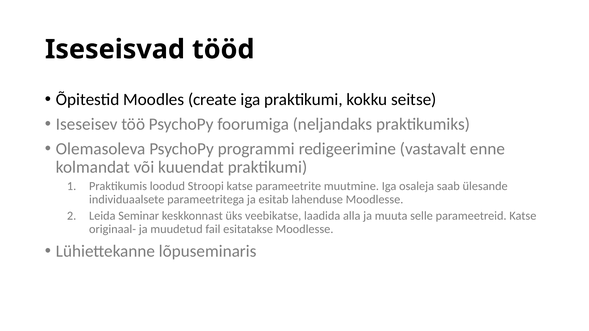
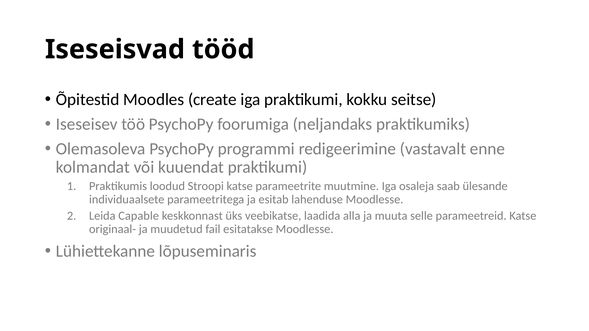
Seminar: Seminar -> Capable
